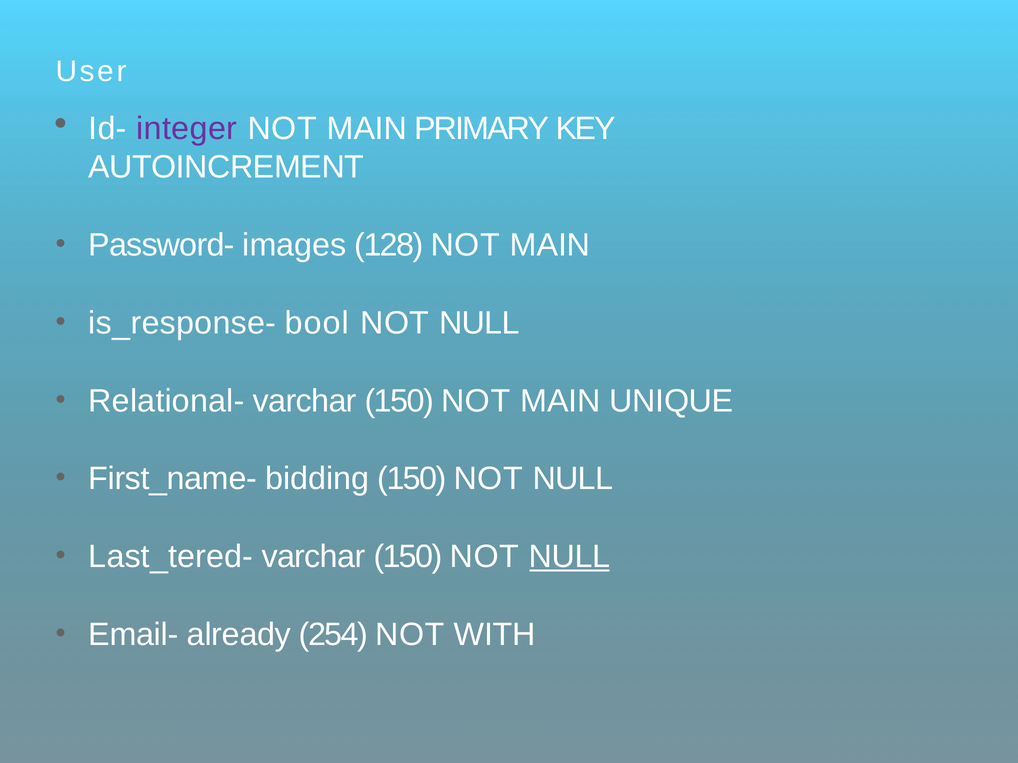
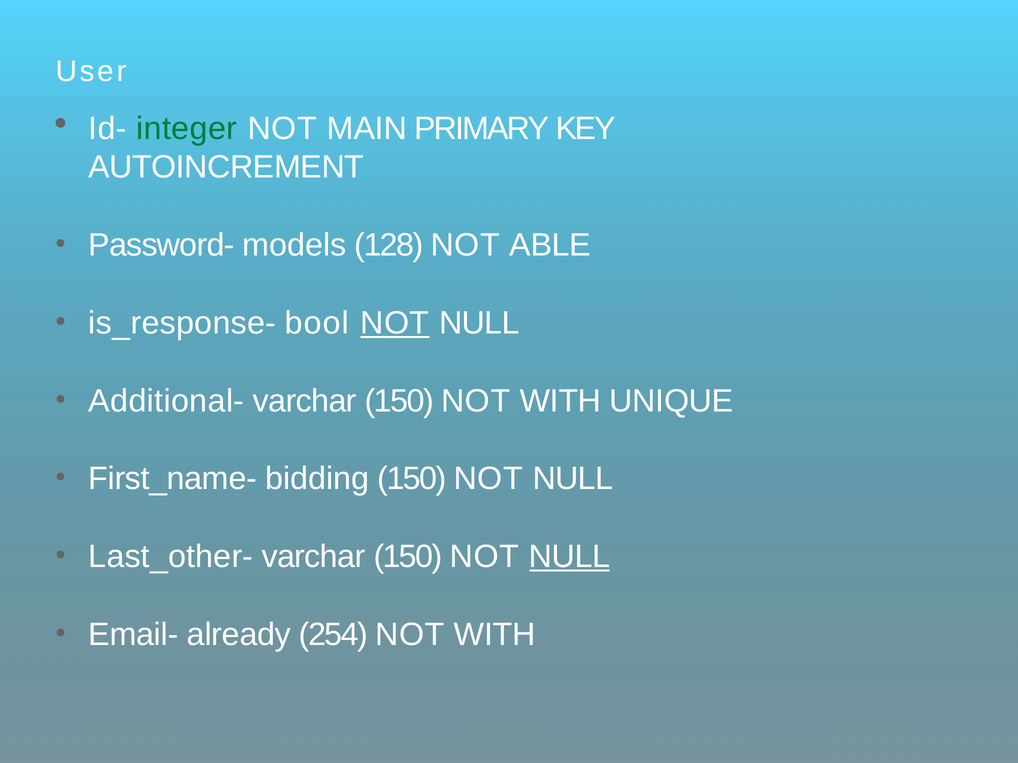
integer colour: purple -> green
images: images -> models
128 NOT MAIN: MAIN -> ABLE
NOT at (395, 323) underline: none -> present
Relational-: Relational- -> Additional-
150 NOT MAIN: MAIN -> WITH
Last_tered-: Last_tered- -> Last_other-
